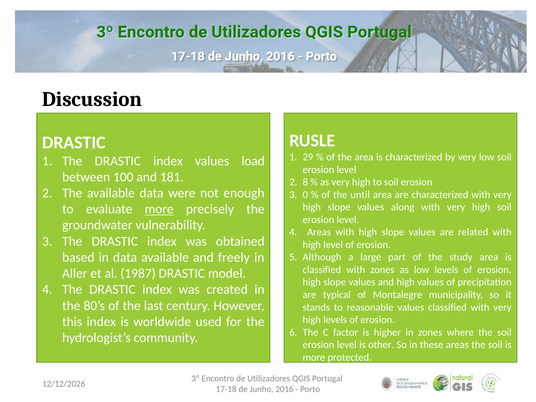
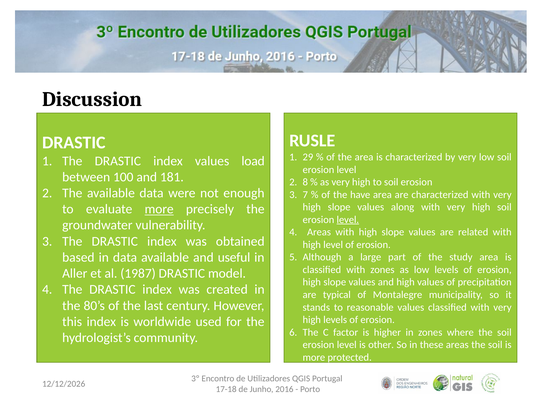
0: 0 -> 7
until: until -> have
level at (348, 220) underline: none -> present
freely: freely -> useful
